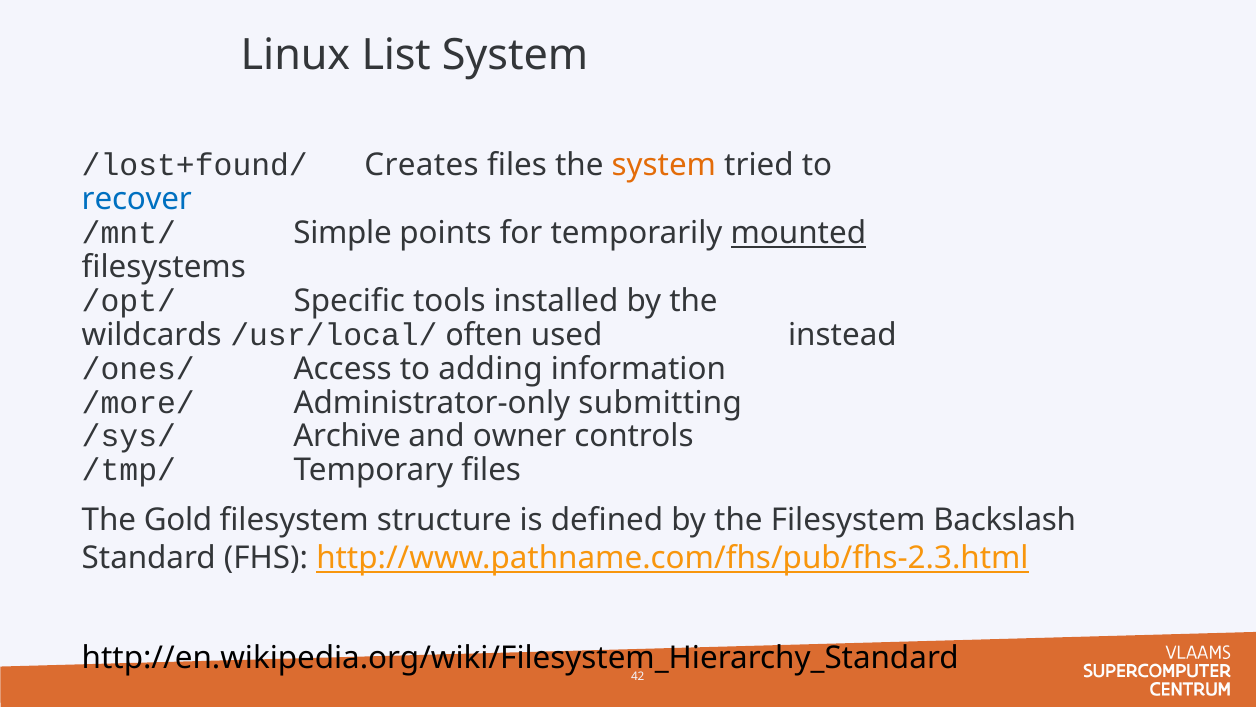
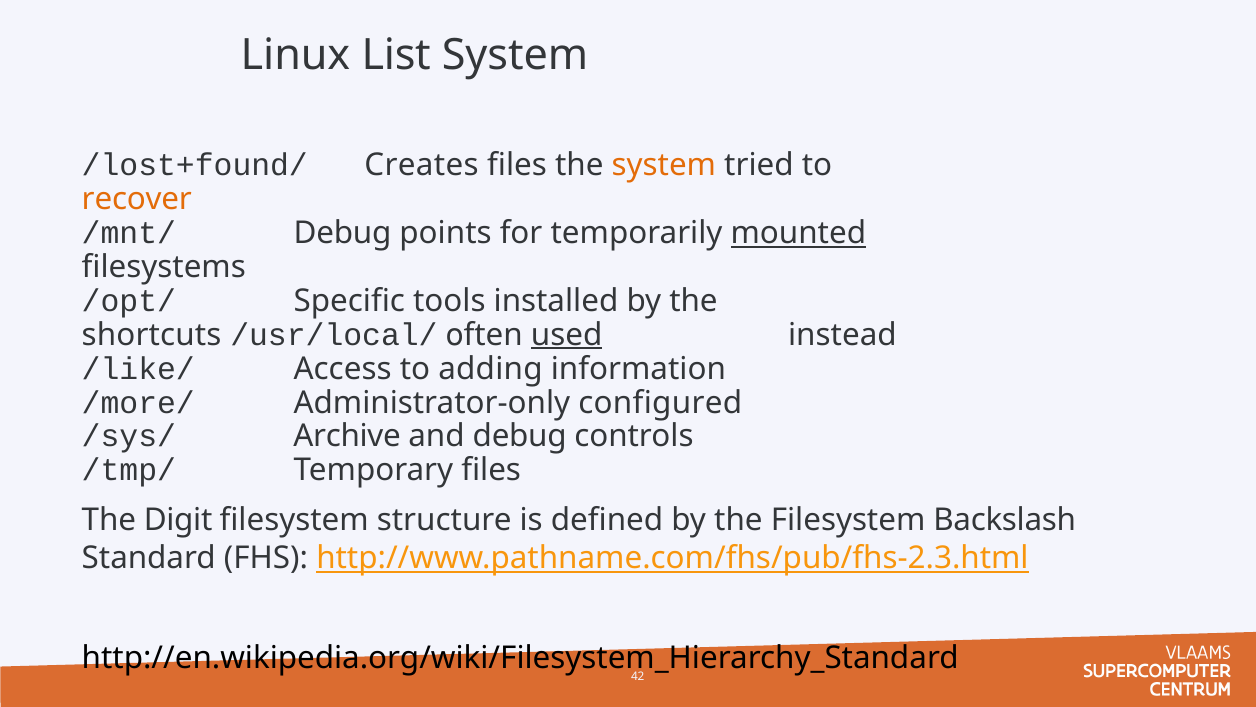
recover colour: blue -> orange
/mnt/ Simple: Simple -> Debug
wildcards: wildcards -> shortcuts
used underline: none -> present
/ones/: /ones/ -> /like/
submitting: submitting -> configured
and owner: owner -> debug
Gold: Gold -> Digit
